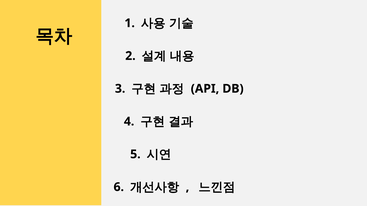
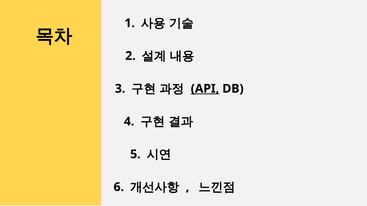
API underline: none -> present
